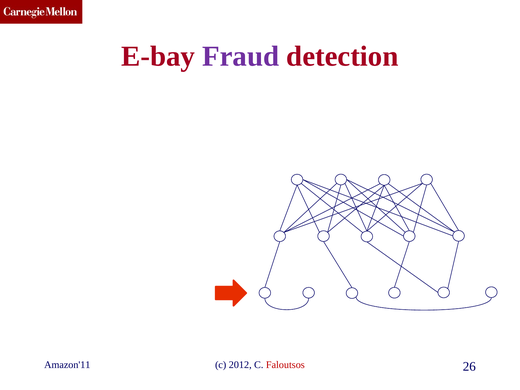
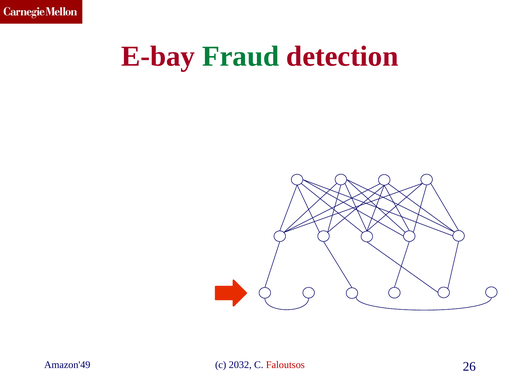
Fraud colour: purple -> green
Amazon'11: Amazon'11 -> Amazon'49
2012: 2012 -> 2032
